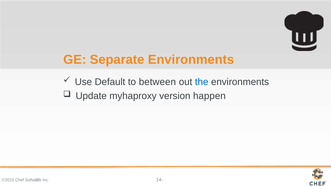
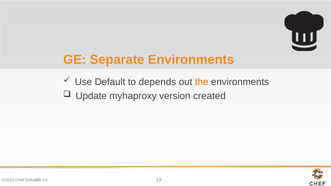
between: between -> depends
the colour: blue -> orange
happen: happen -> created
